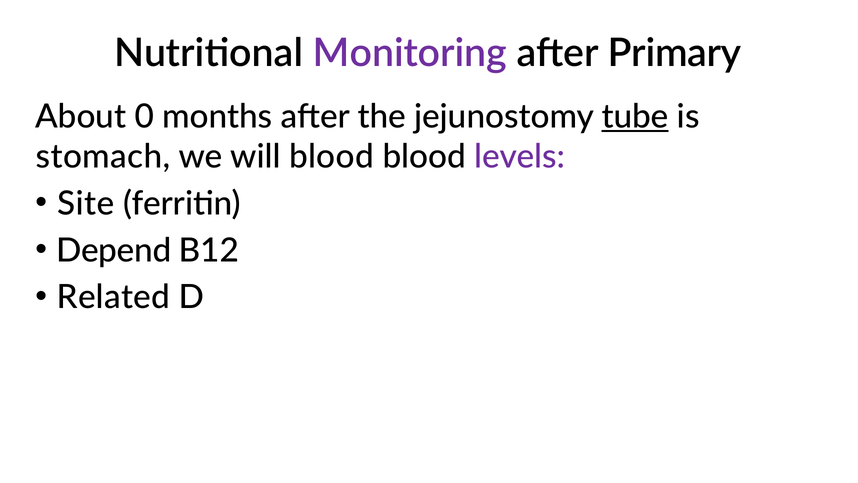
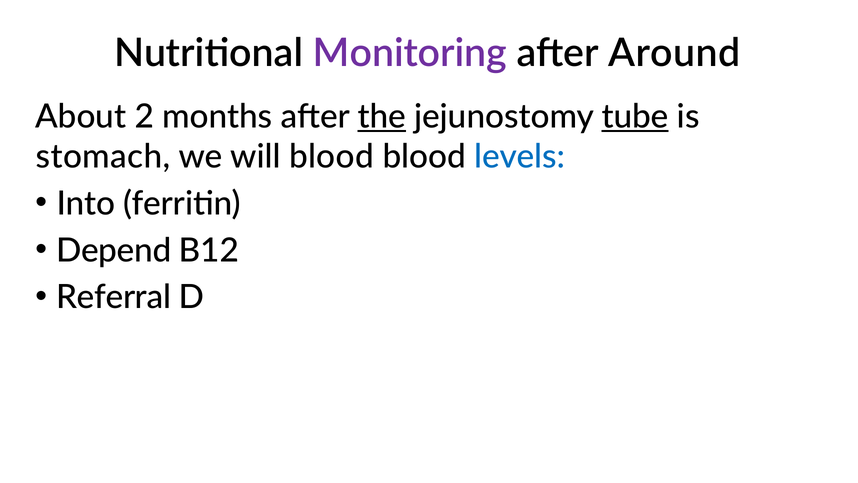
Primary: Primary -> Around
0: 0 -> 2
the underline: none -> present
levels colour: purple -> blue
Site: Site -> Into
Related: Related -> Referral
